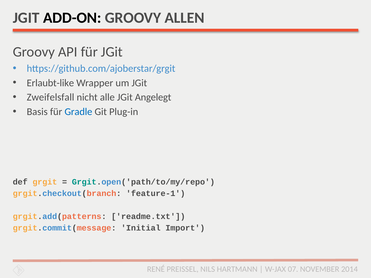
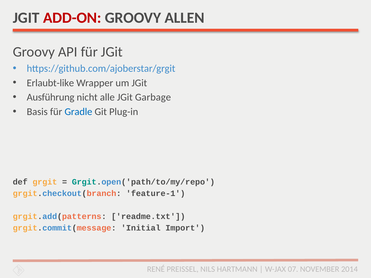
ADD-ON colour: black -> red
Zweifelsfall: Zweifelsfall -> Ausführung
Angelegt: Angelegt -> Garbage
